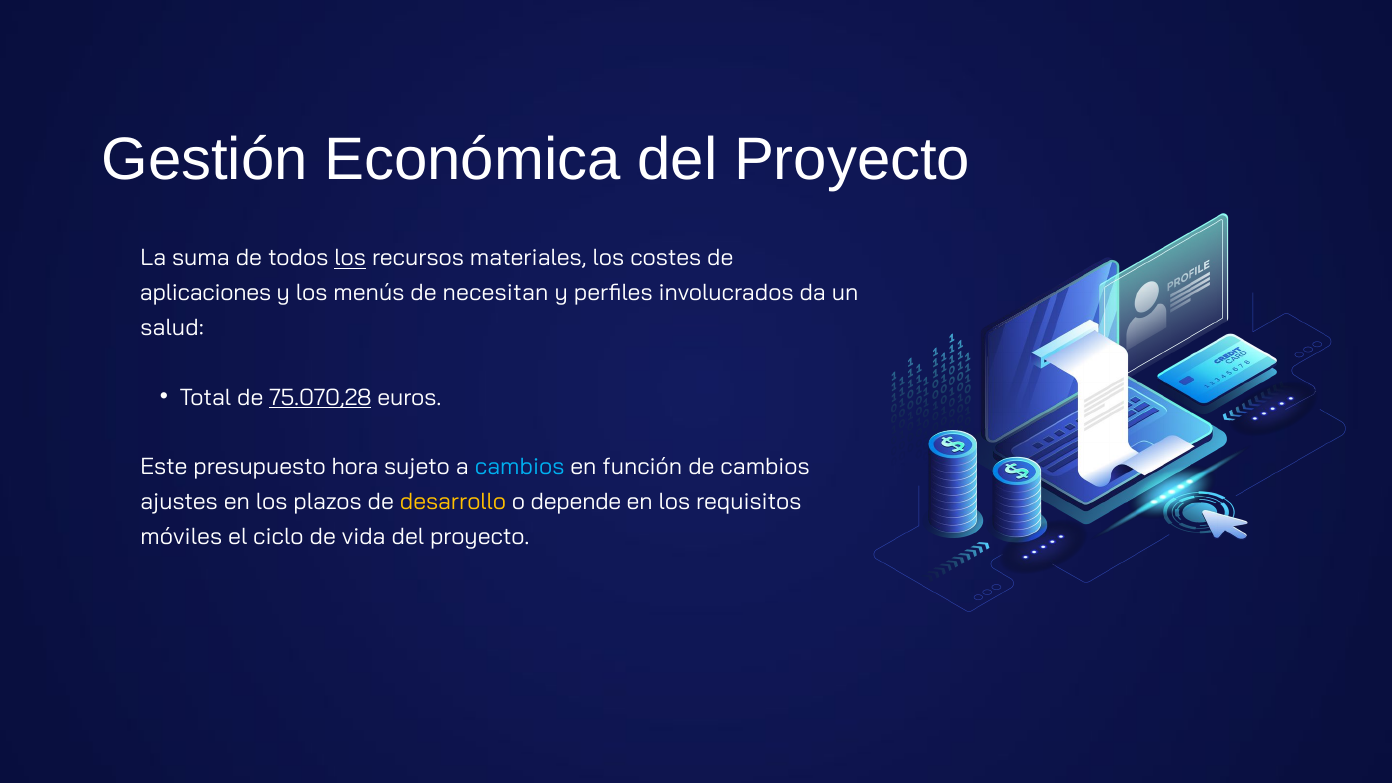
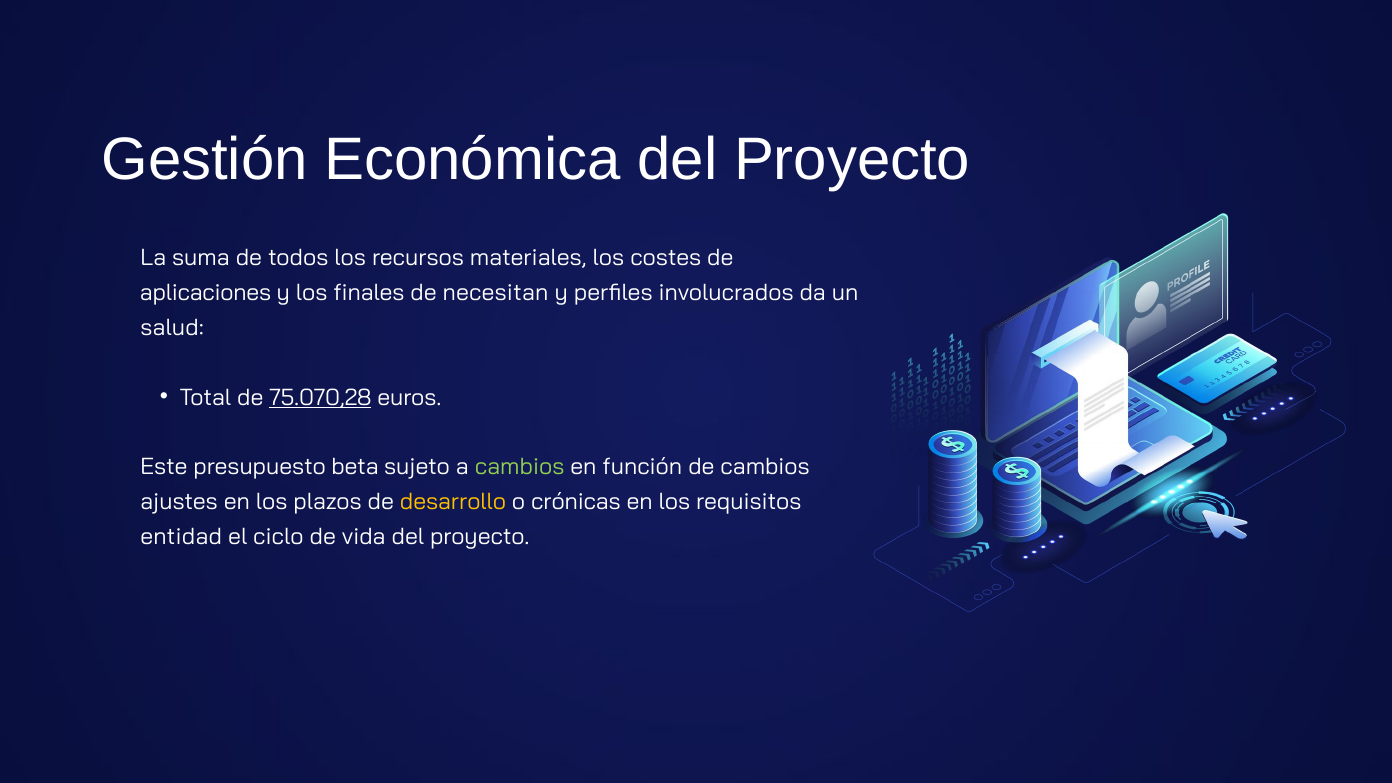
los at (350, 258) underline: present -> none
menús: menús -> finales
hora: hora -> beta
cambios at (520, 467) colour: light blue -> light green
depende: depende -> crónicas
móviles: móviles -> entidad
